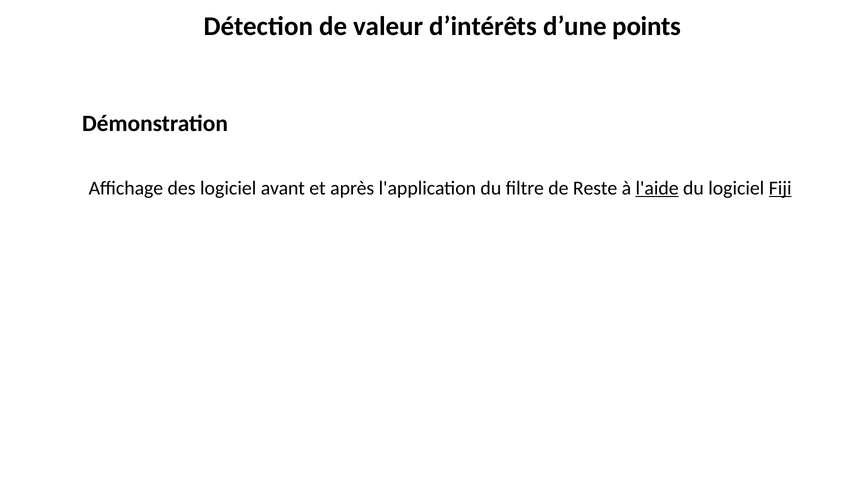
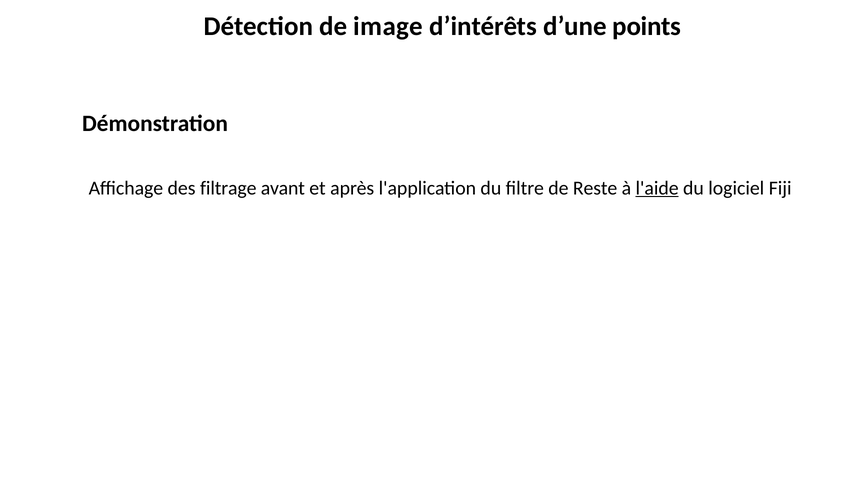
valeur: valeur -> image
des logiciel: logiciel -> filtrage
Fiji underline: present -> none
